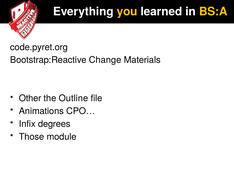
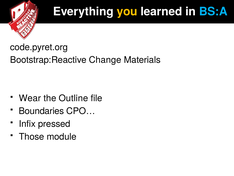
BS:A colour: yellow -> light blue
Other: Other -> Wear
Animations: Animations -> Boundaries
degrees: degrees -> pressed
